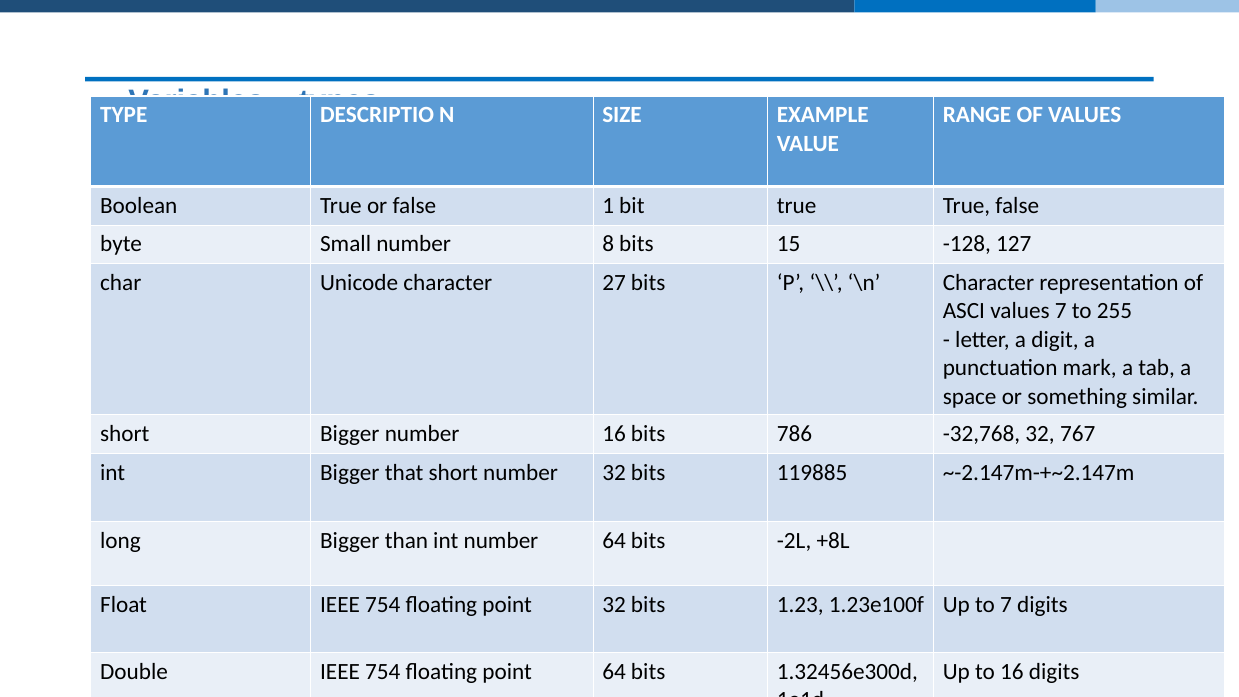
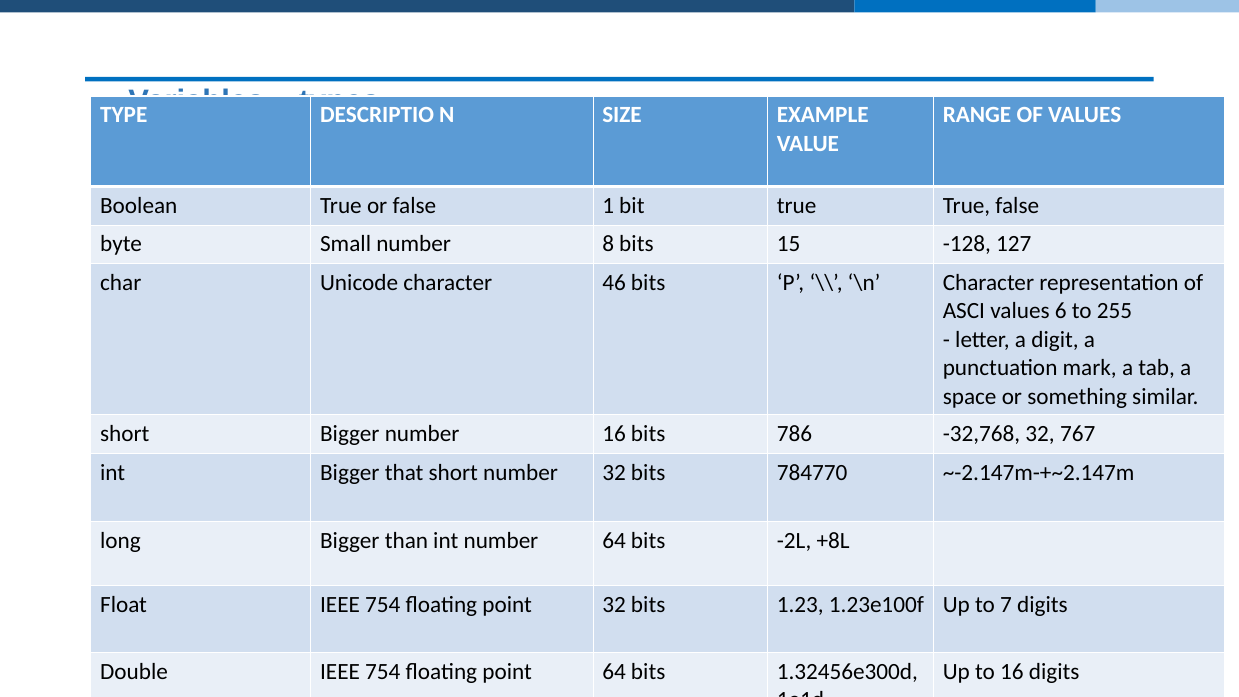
27: 27 -> 46
values 7: 7 -> 6
119885: 119885 -> 784770
